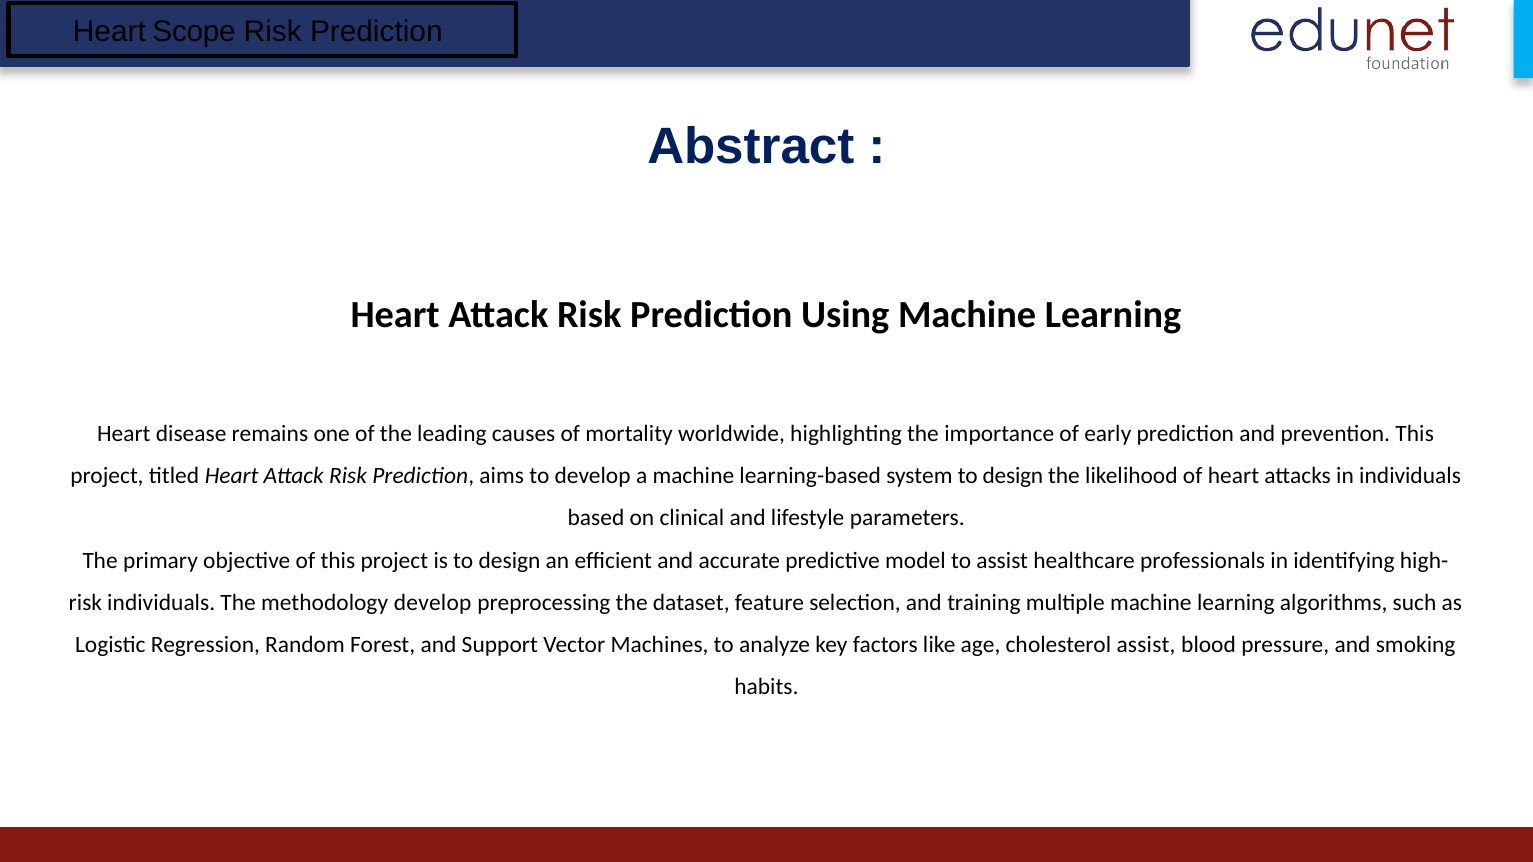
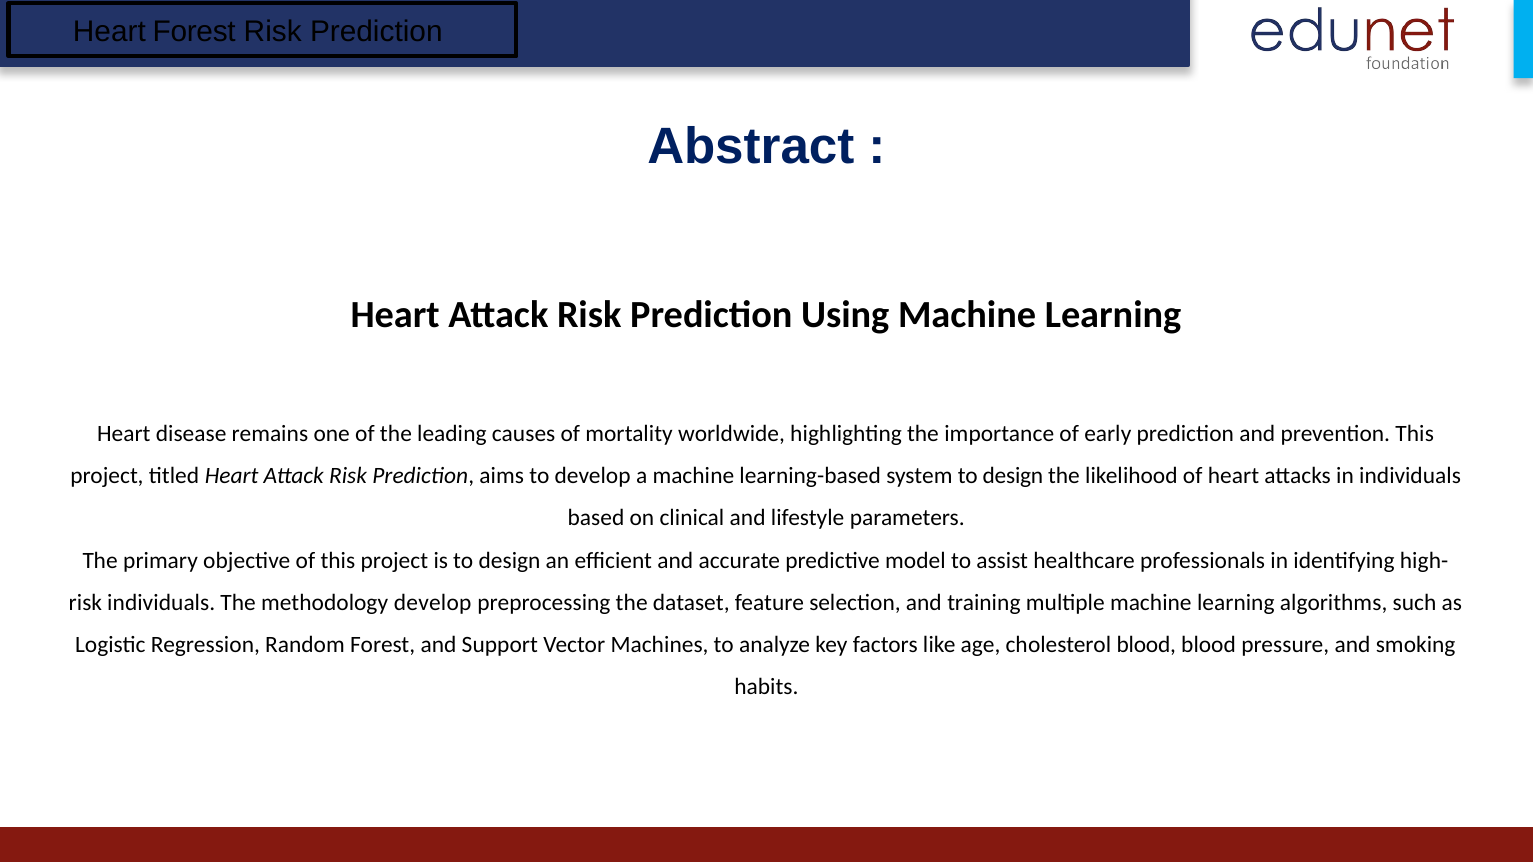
Scope at (194, 32): Scope -> Forest
cholesterol assist: assist -> blood
